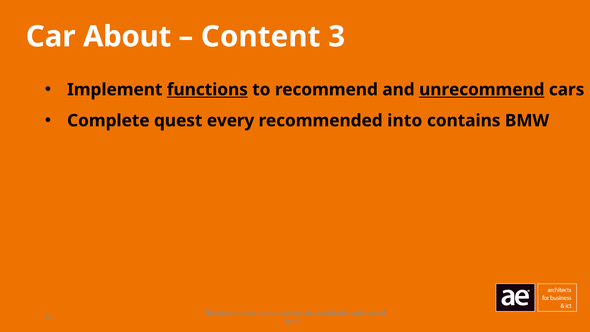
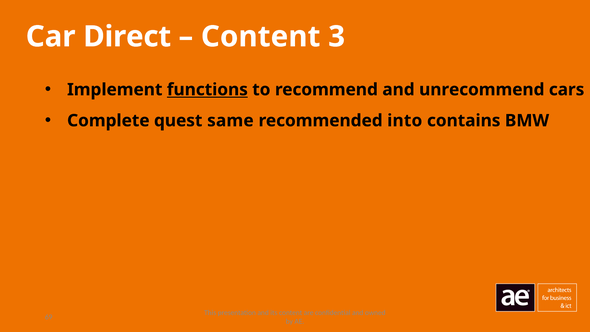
About: About -> Direct
unrecommend underline: present -> none
every: every -> same
